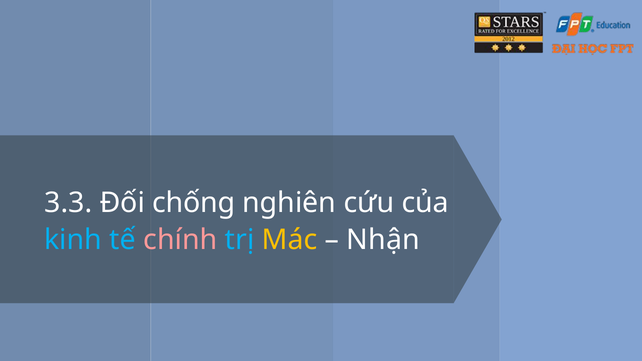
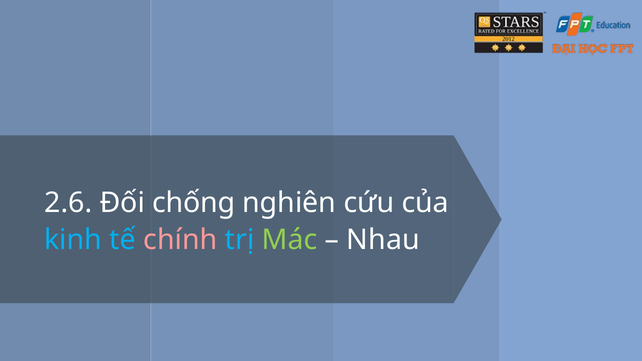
3.3: 3.3 -> 2.6
Mác colour: yellow -> light green
Nhận: Nhận -> Nhau
